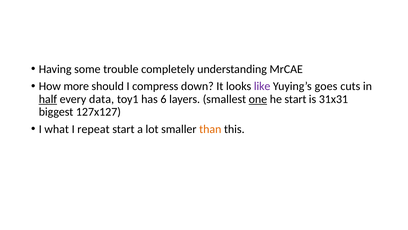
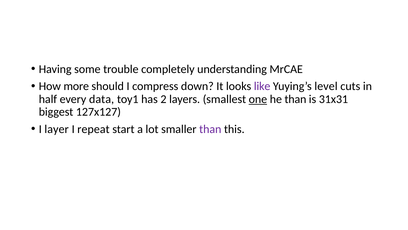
goes: goes -> level
half underline: present -> none
6: 6 -> 2
he start: start -> than
what: what -> layer
than at (210, 129) colour: orange -> purple
